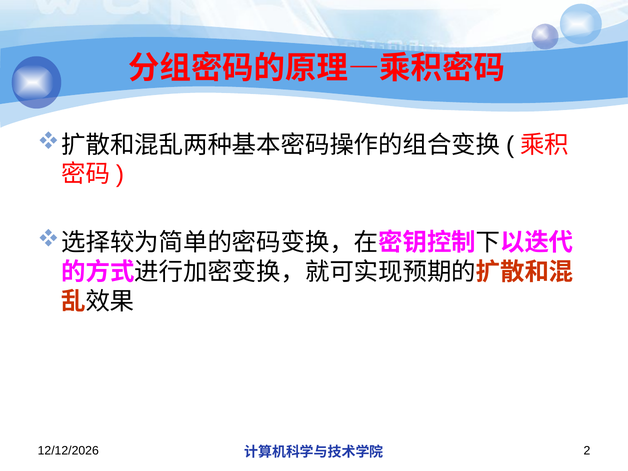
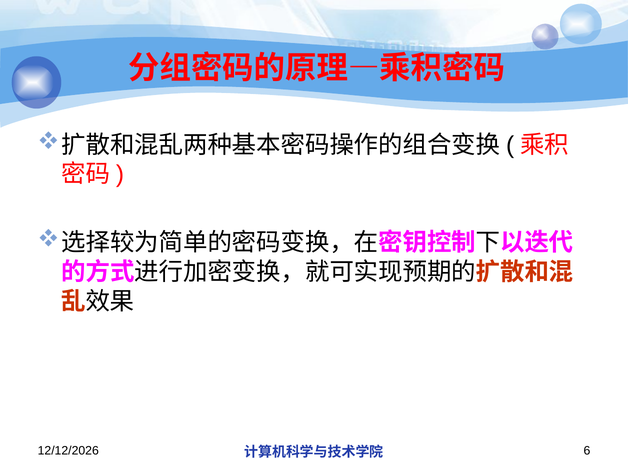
2: 2 -> 6
